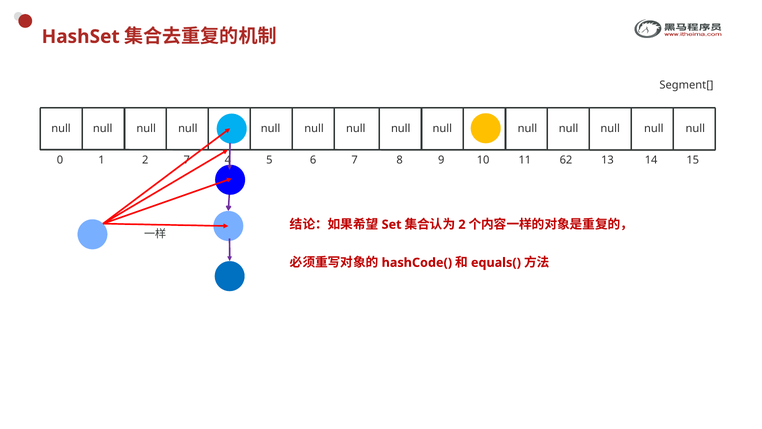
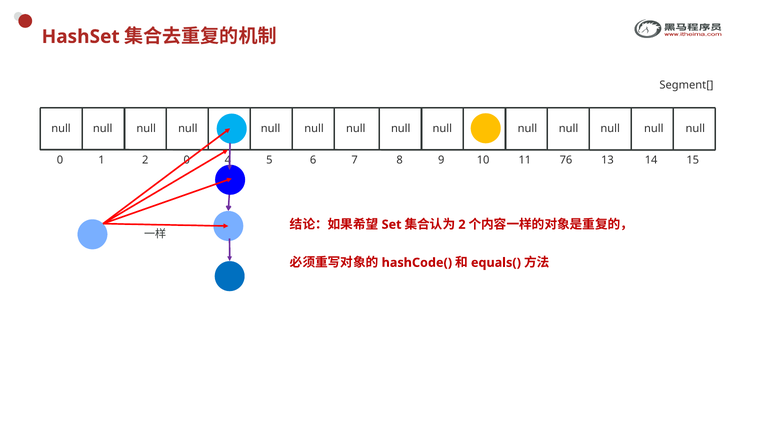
2 7: 7 -> 0
62: 62 -> 76
